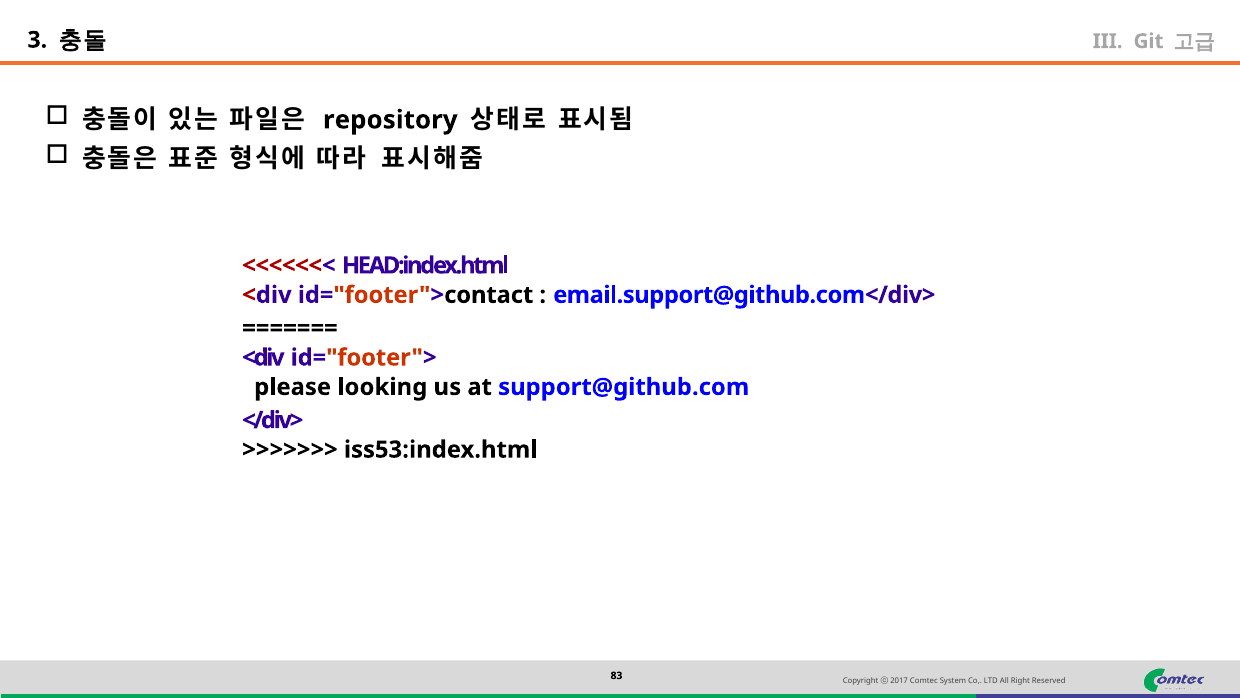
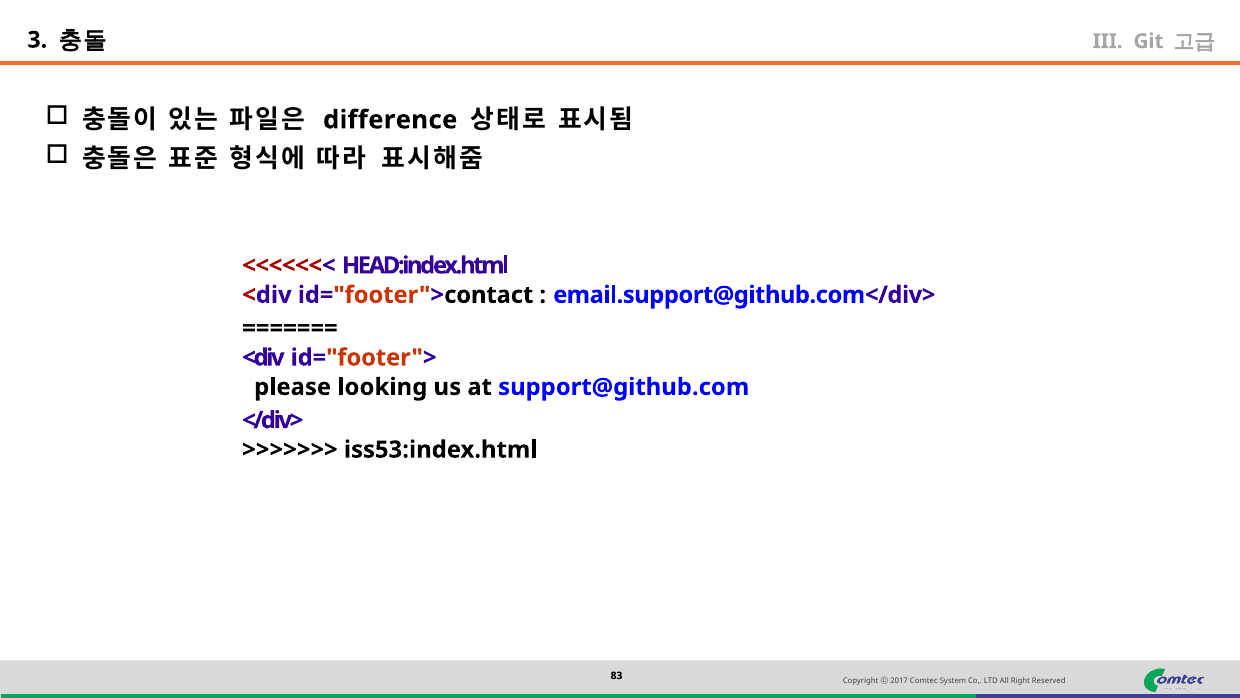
repository: repository -> difference
